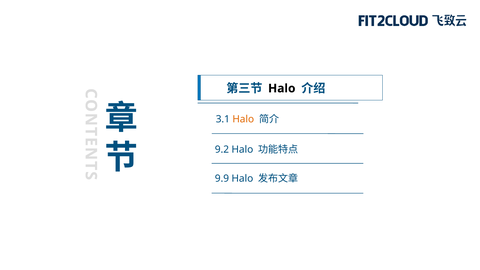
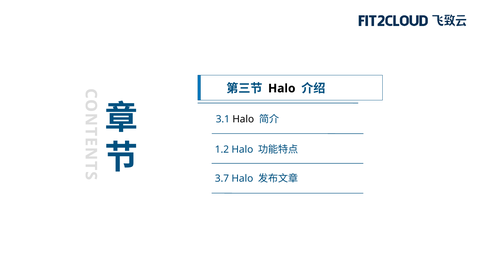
Halo at (243, 119) colour: orange -> black
9.2: 9.2 -> 1.2
9.9: 9.9 -> 3.7
